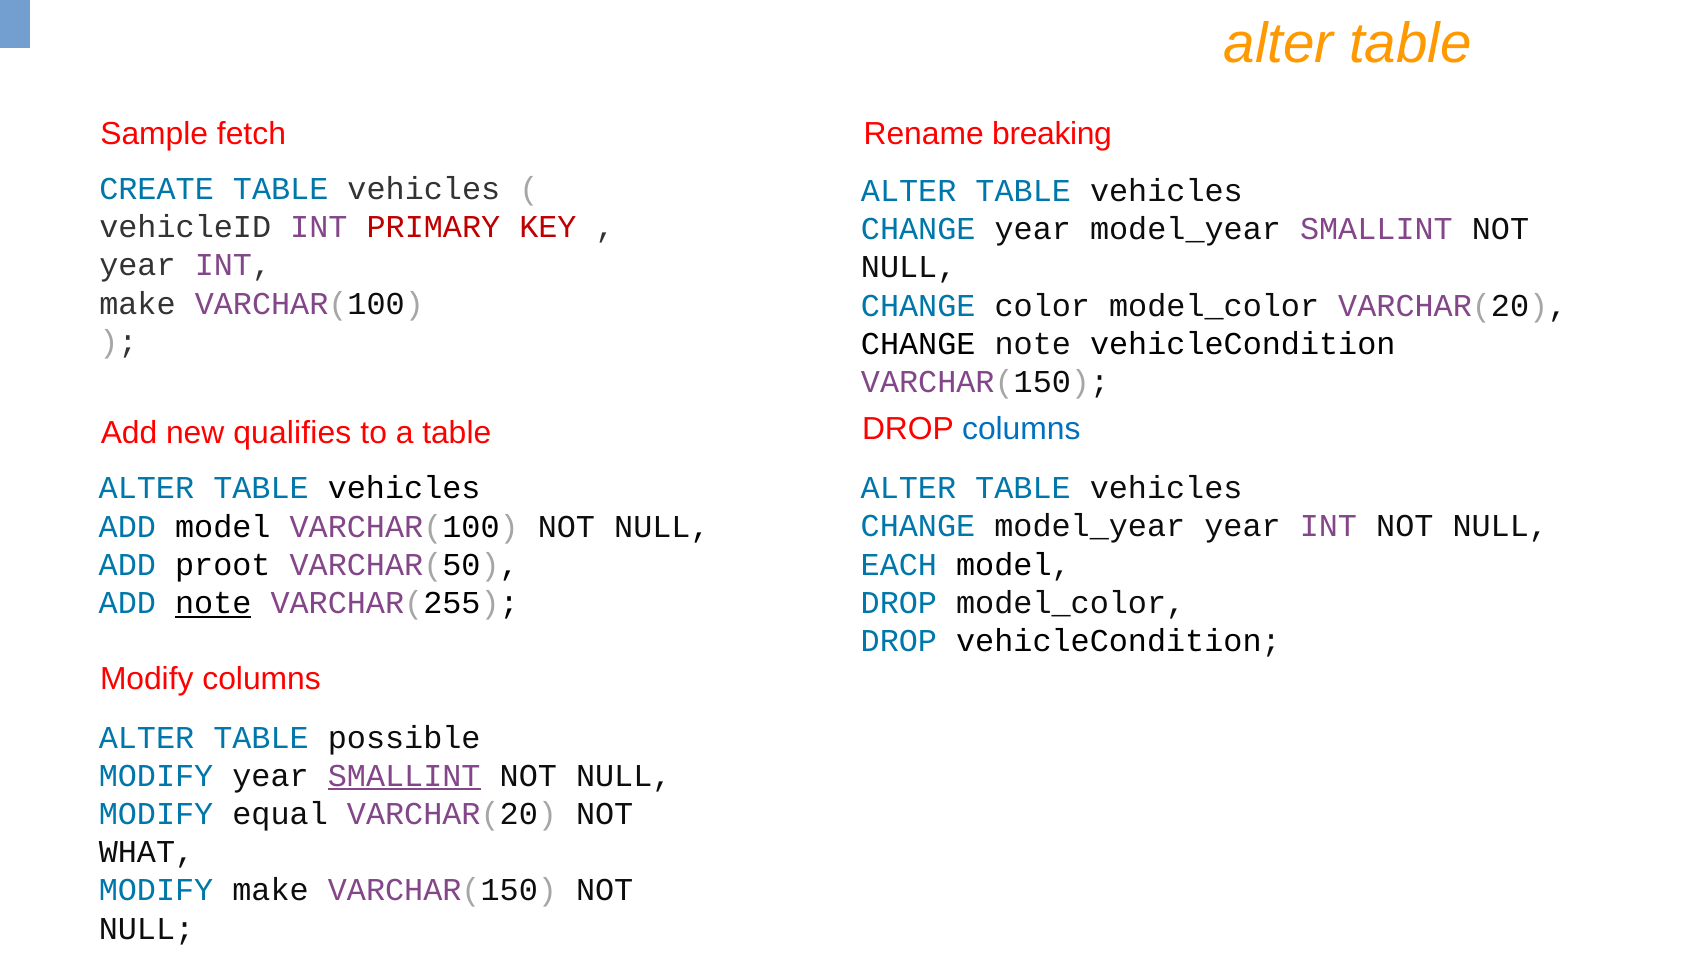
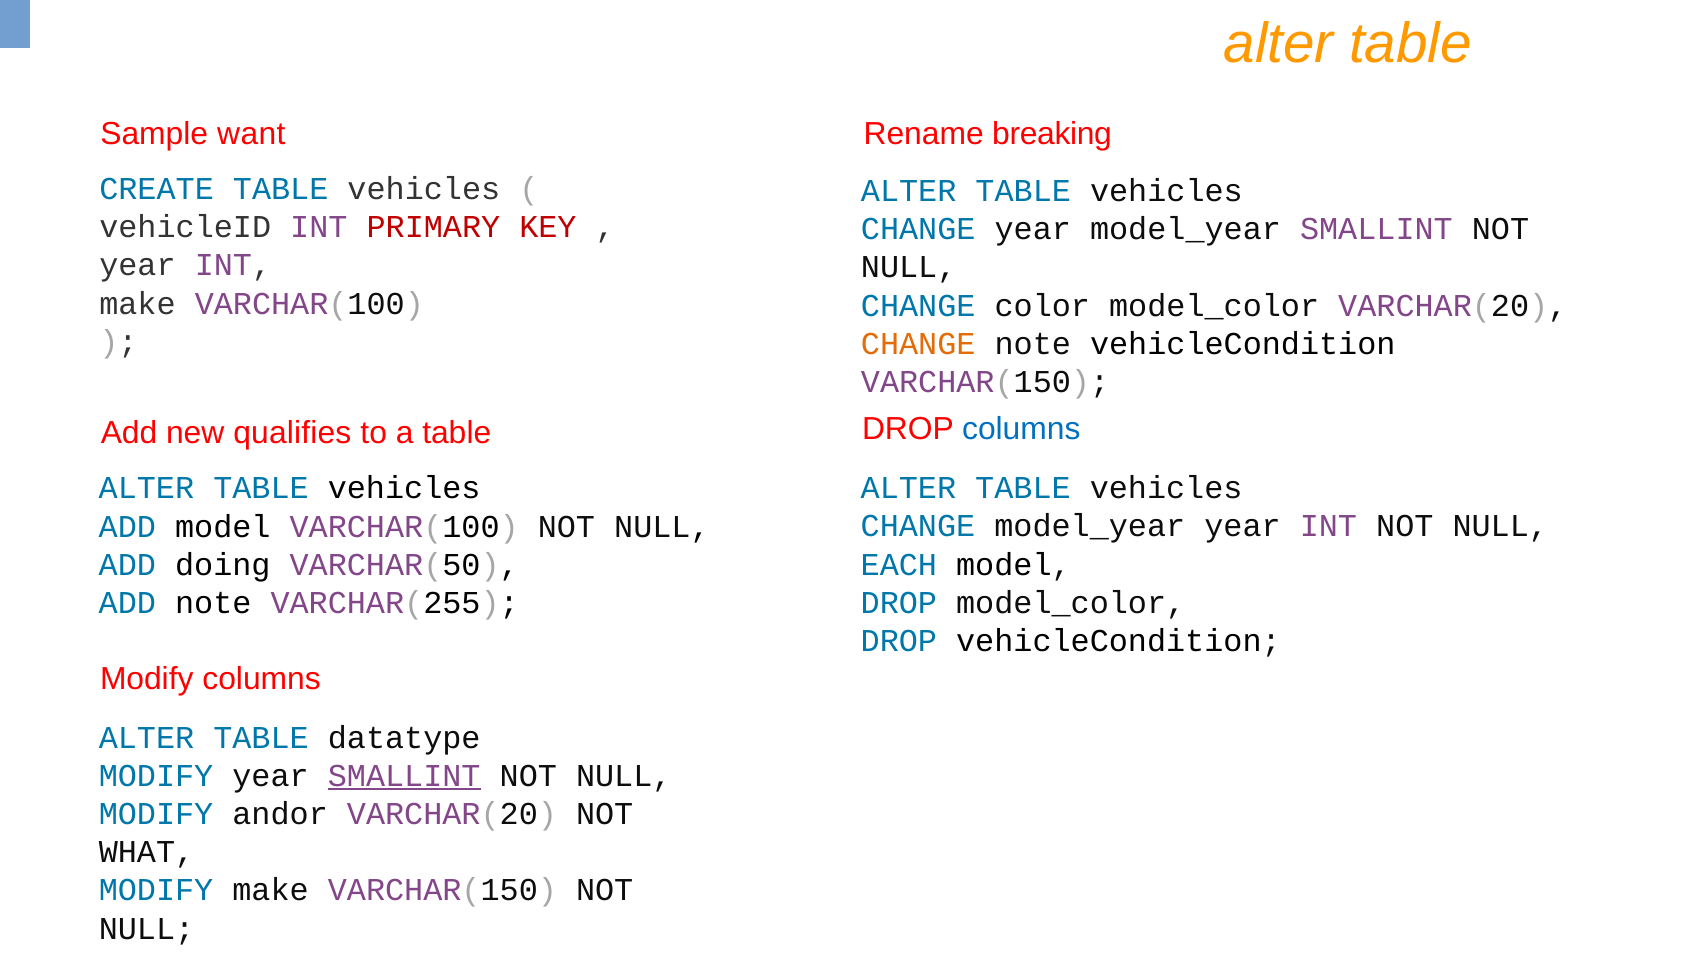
fetch: fetch -> want
CHANGE at (918, 344) colour: black -> orange
proot: proot -> doing
note at (213, 603) underline: present -> none
possible: possible -> datatype
equal: equal -> andor
